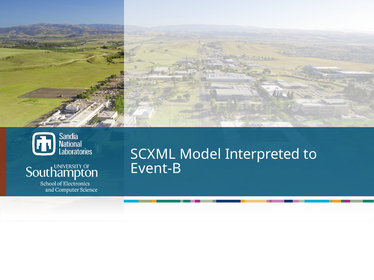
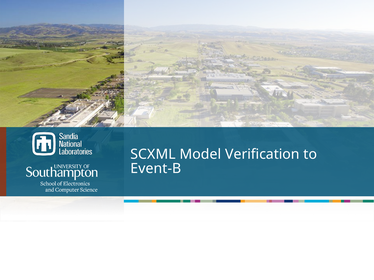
Interpreted: Interpreted -> Verification
